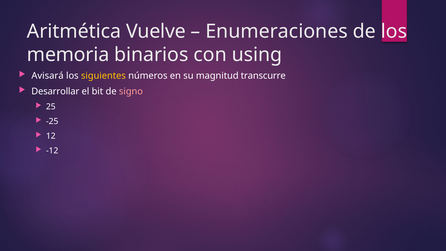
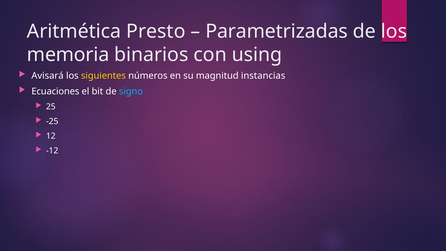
Vuelve: Vuelve -> Presto
Enumeraciones: Enumeraciones -> Parametrizadas
transcurre: transcurre -> instancias
Desarrollar: Desarrollar -> Ecuaciones
signo colour: pink -> light blue
